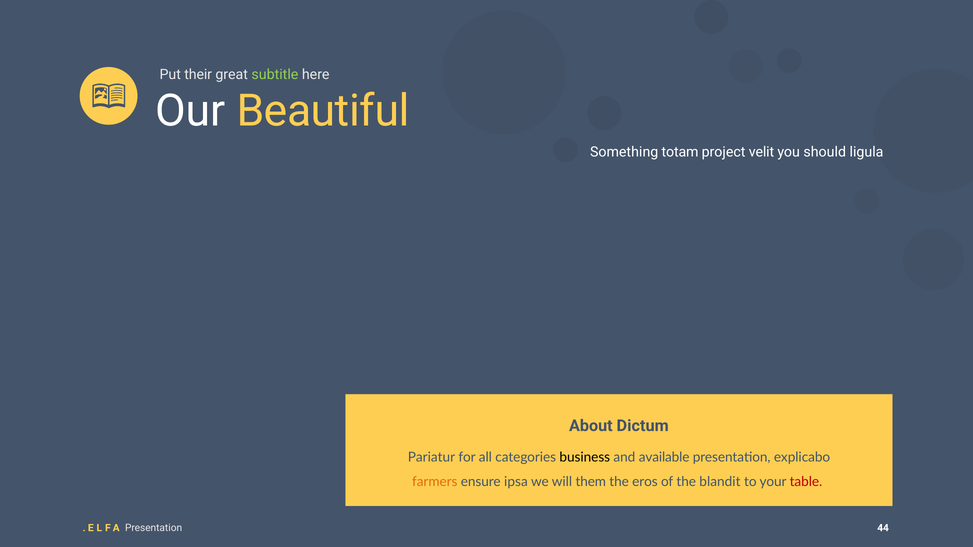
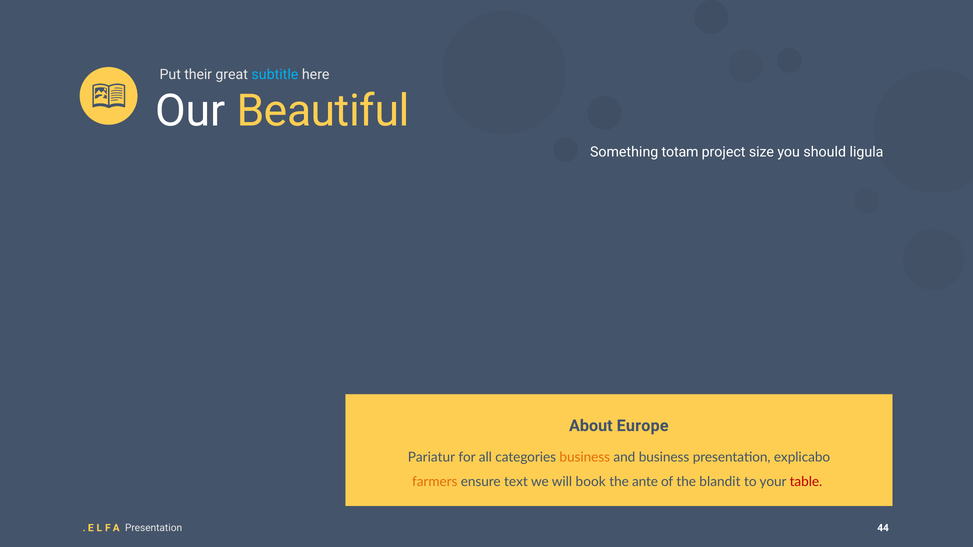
subtitle colour: light green -> light blue
velit: velit -> size
Dictum: Dictum -> Europe
business at (585, 457) colour: black -> orange
and available: available -> business
ipsa: ipsa -> text
them: them -> book
eros: eros -> ante
